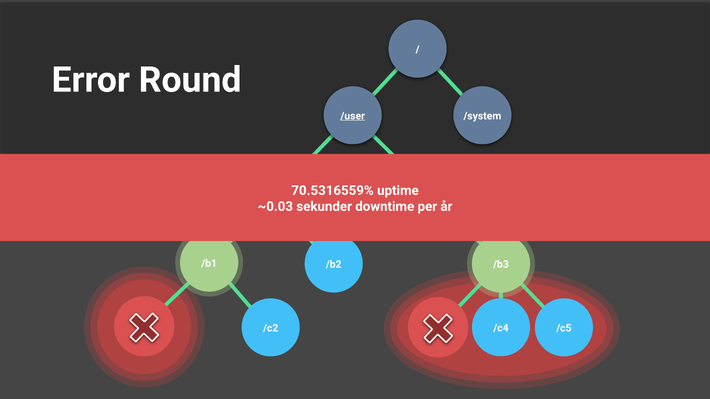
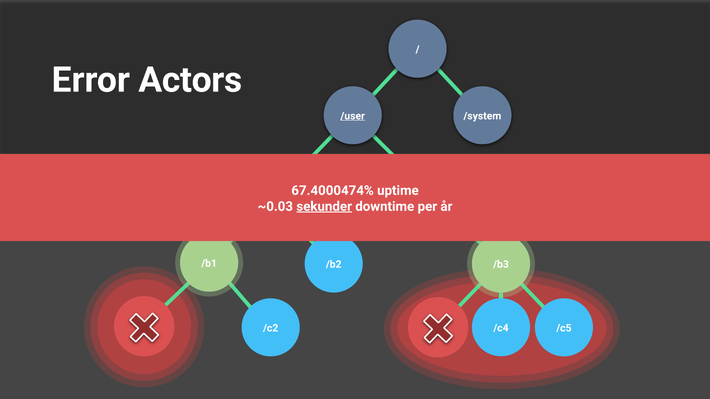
Round: Round -> Actors
70.5316559%: 70.5316559% -> 67.4000474%
sekunder underline: none -> present
